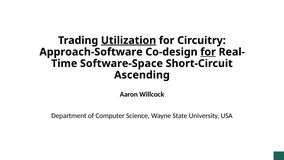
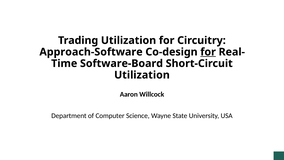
Utilization at (129, 40) underline: present -> none
Software-Space: Software-Space -> Software-Board
Ascending at (142, 75): Ascending -> Utilization
